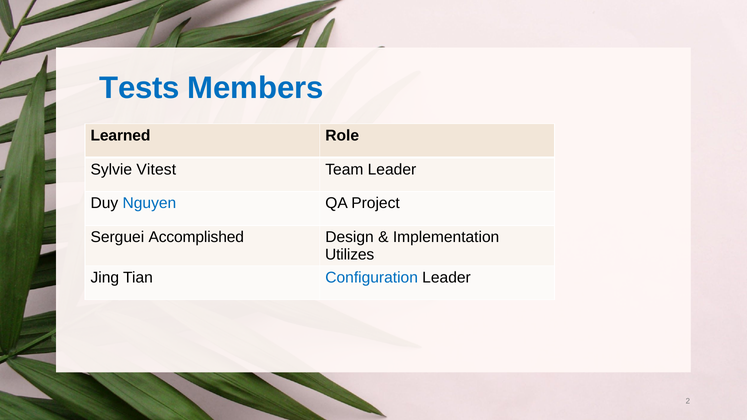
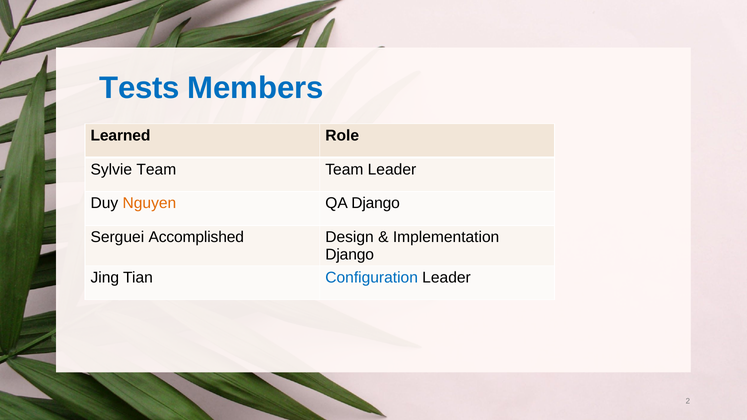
Sylvie Vitest: Vitest -> Team
Nguyen colour: blue -> orange
QA Project: Project -> Django
Utilizes at (350, 255): Utilizes -> Django
